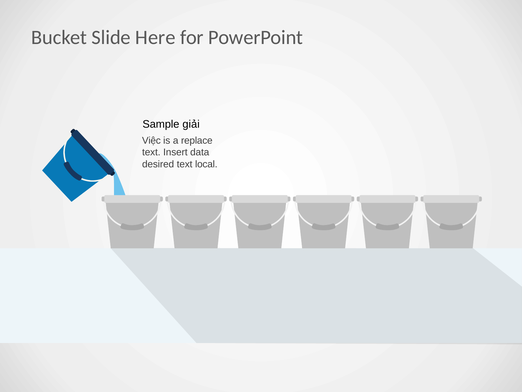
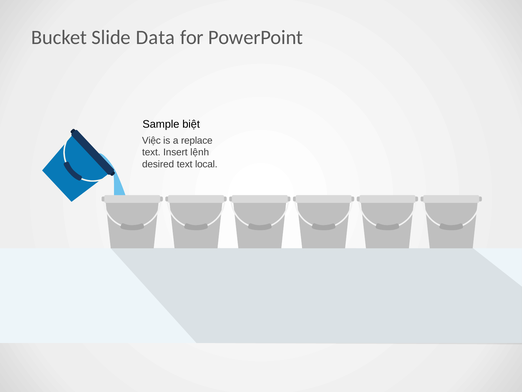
Here: Here -> Data
giải: giải -> biệt
data: data -> lệnh
